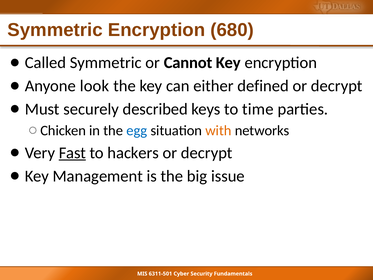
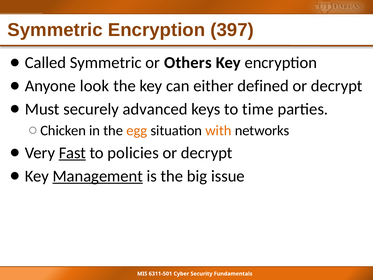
680: 680 -> 397
Cannot: Cannot -> Others
described: described -> advanced
egg colour: blue -> orange
hackers: hackers -> policies
Management underline: none -> present
